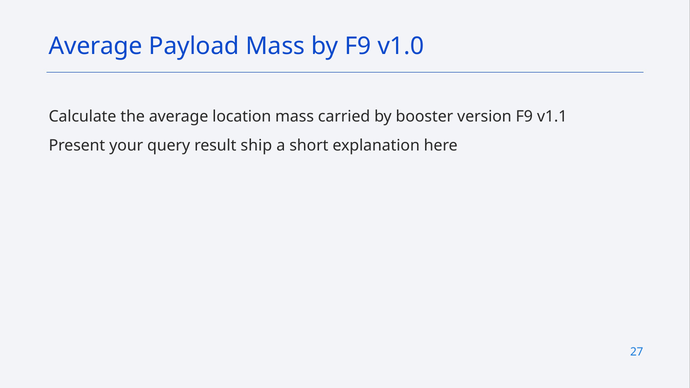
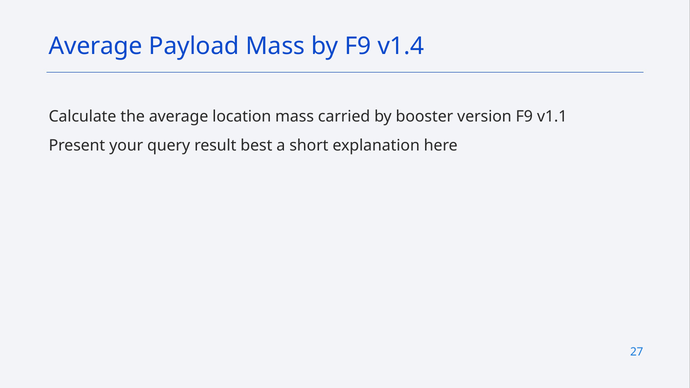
v1.0: v1.0 -> v1.4
ship: ship -> best
